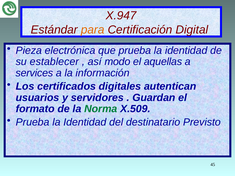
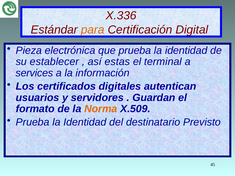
X.947: X.947 -> X.336
modo: modo -> estas
aquellas: aquellas -> terminal
Norma colour: green -> orange
